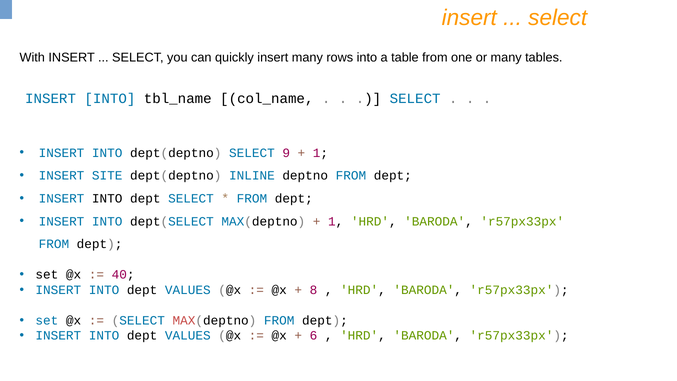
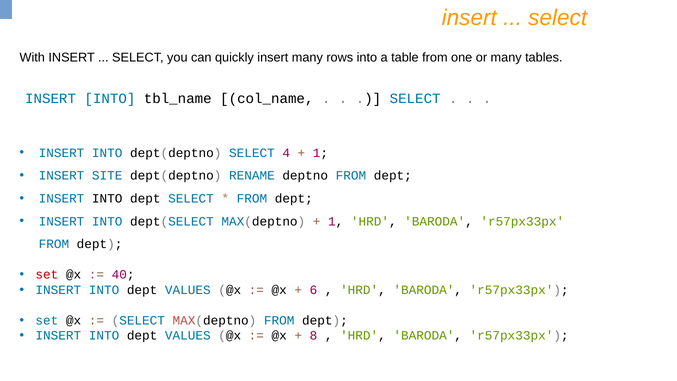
9: 9 -> 4
INLINE: INLINE -> RENAME
set at (47, 275) colour: black -> red
8: 8 -> 6
6: 6 -> 8
